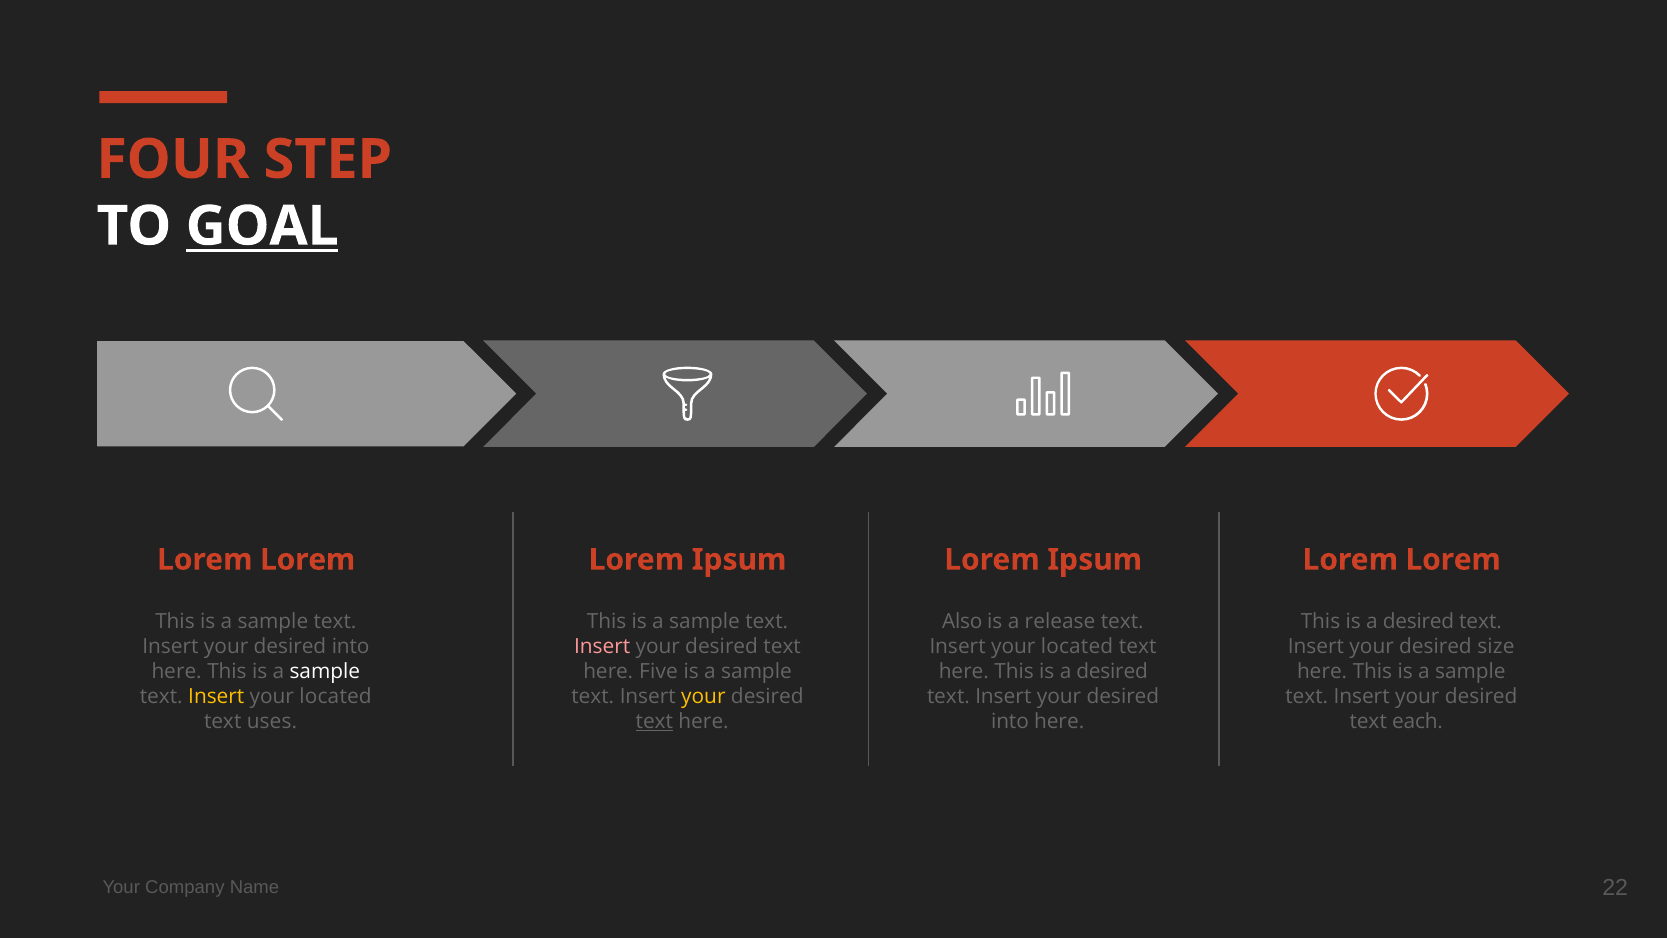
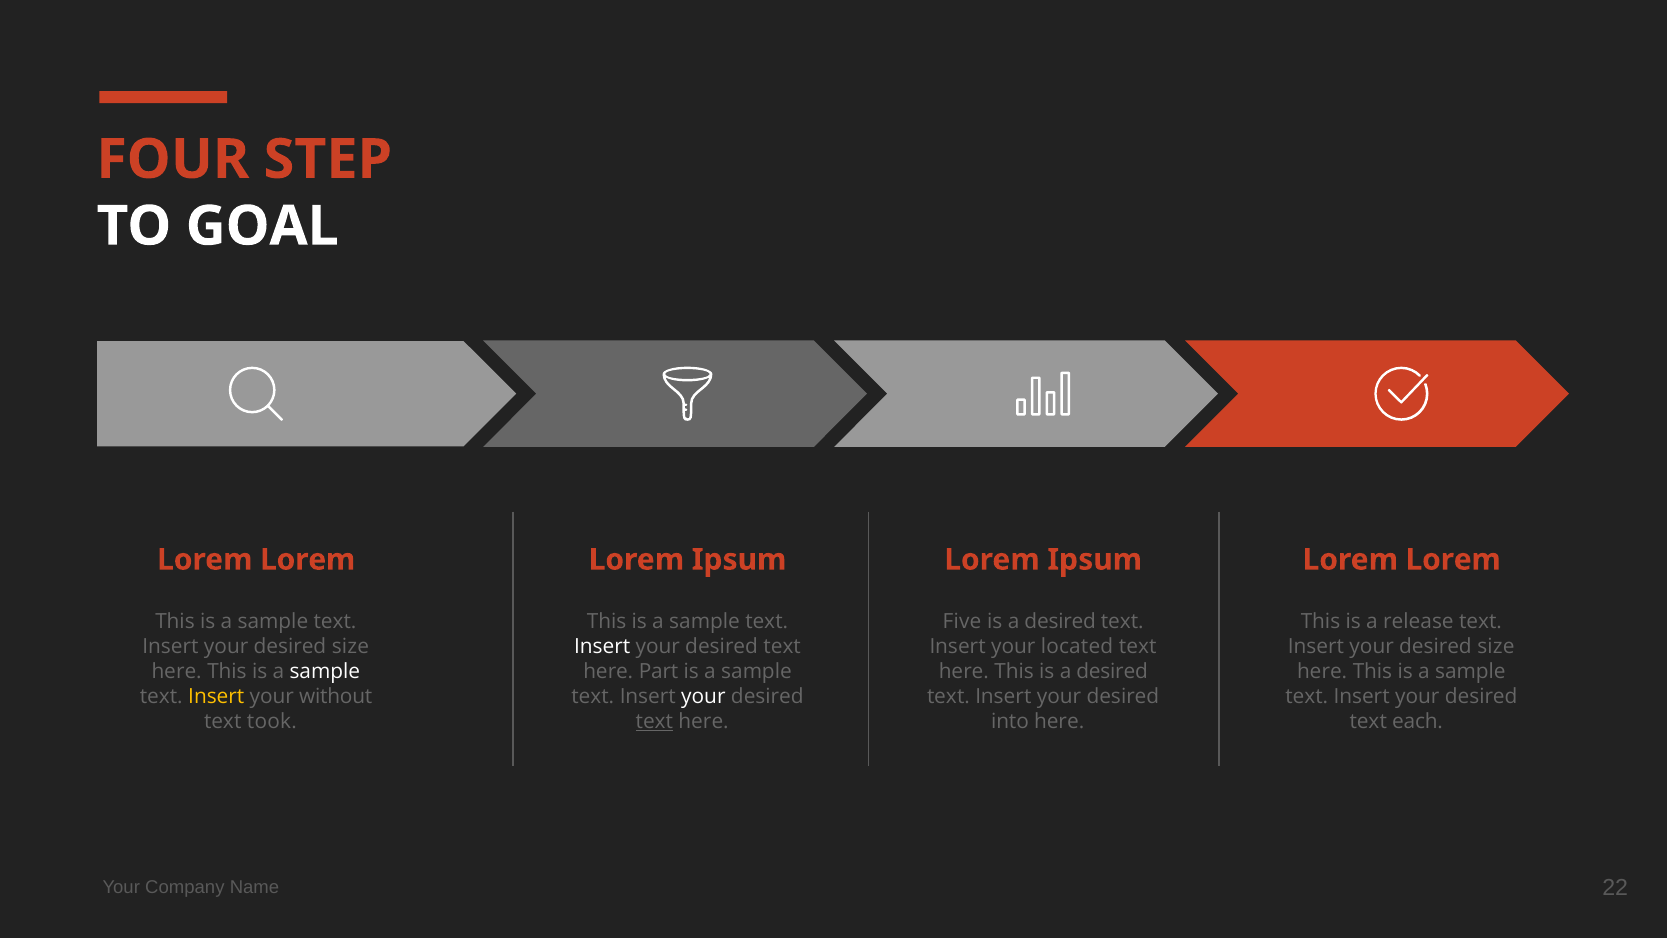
GOAL underline: present -> none
Also: Also -> Five
release at (1060, 621): release -> desired
desired at (1419, 621): desired -> release
into at (351, 646): into -> size
Insert at (602, 646) colour: pink -> white
Five: Five -> Part
located at (336, 696): located -> without
your at (703, 696) colour: yellow -> white
uses: uses -> took
